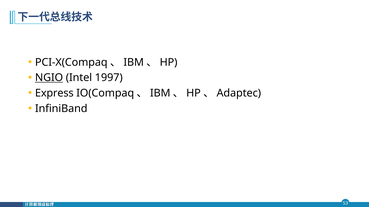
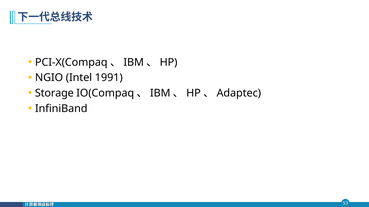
NGIO underline: present -> none
1997: 1997 -> 1991
Express: Express -> Storage
